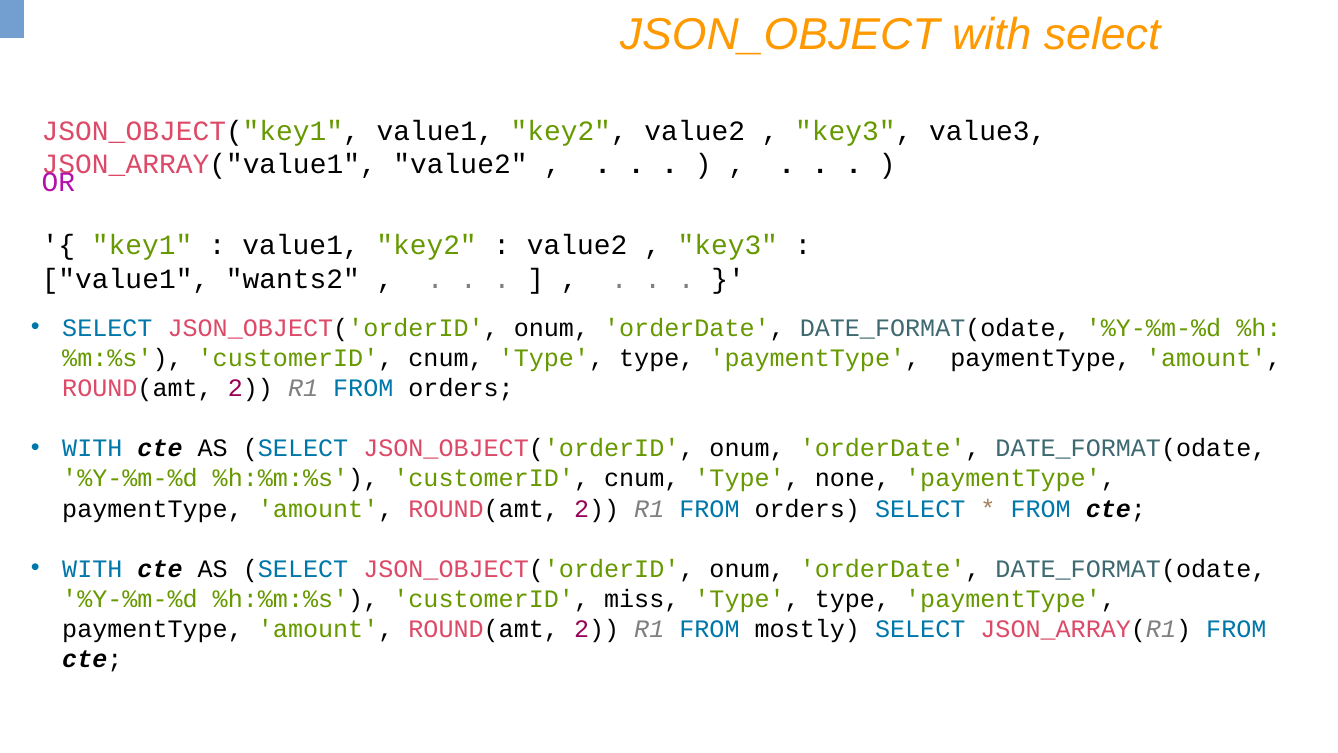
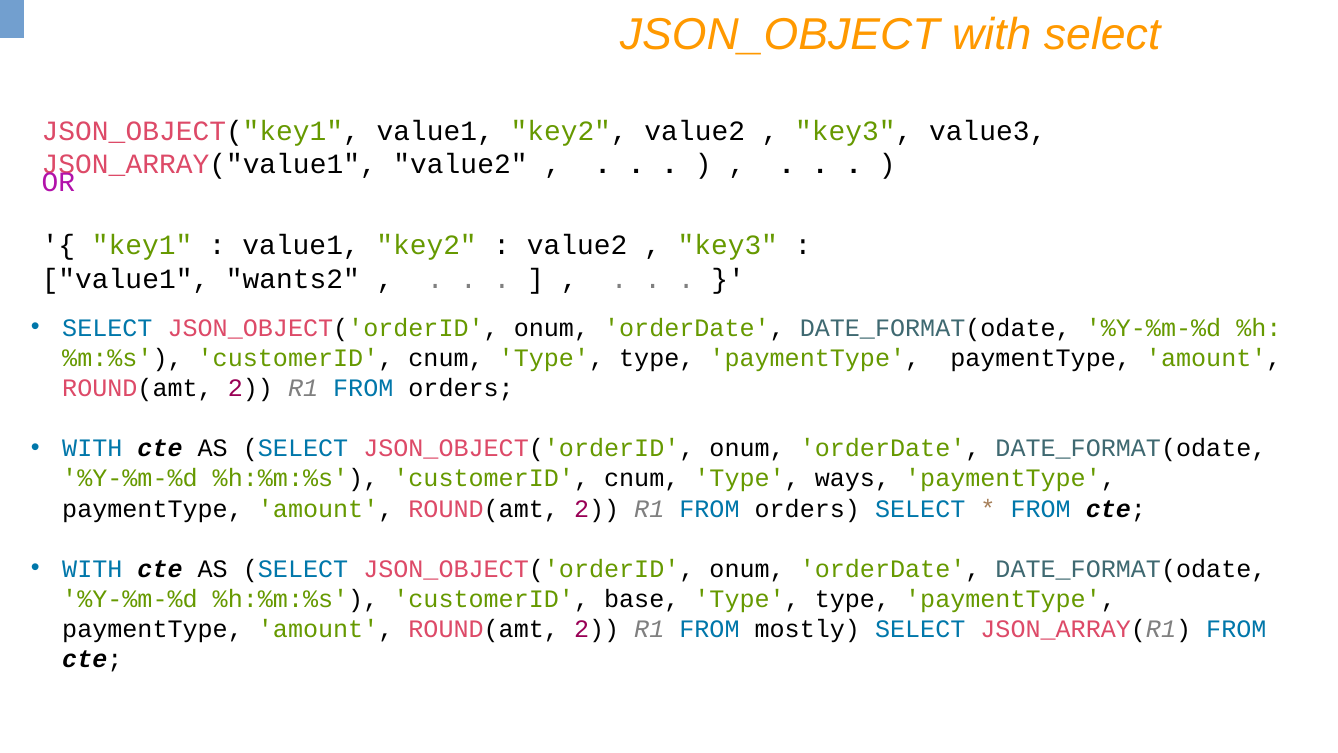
none: none -> ways
miss: miss -> base
